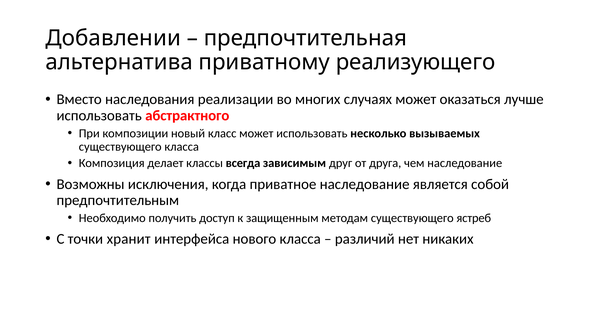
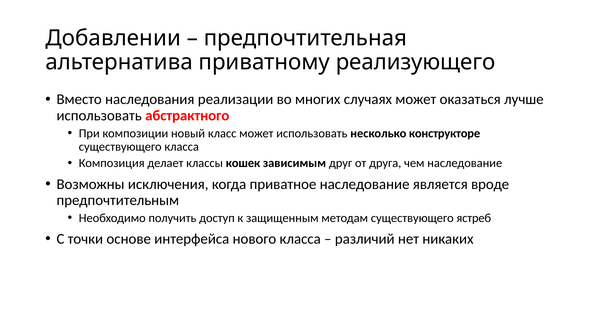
вызываемых: вызываемых -> конструкторе
всегда: всегда -> кошек
собой: собой -> вроде
хранит: хранит -> основе
